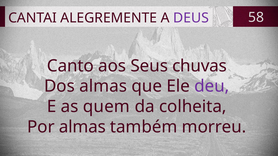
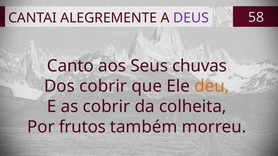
Dos almas: almas -> cobrir
deu colour: purple -> orange
as quem: quem -> cobrir
Por almas: almas -> frutos
